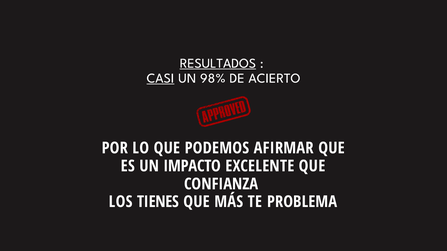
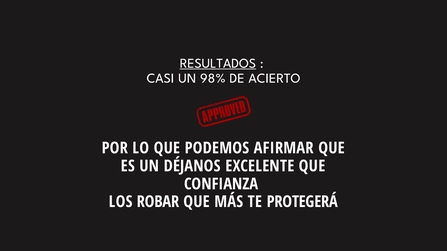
CASI underline: present -> none
IMPACTO: IMPACTO -> DÉJANOS
TIENES: TIENES -> ROBAR
PROBLEMA: PROBLEMA -> PROTEGERÁ
